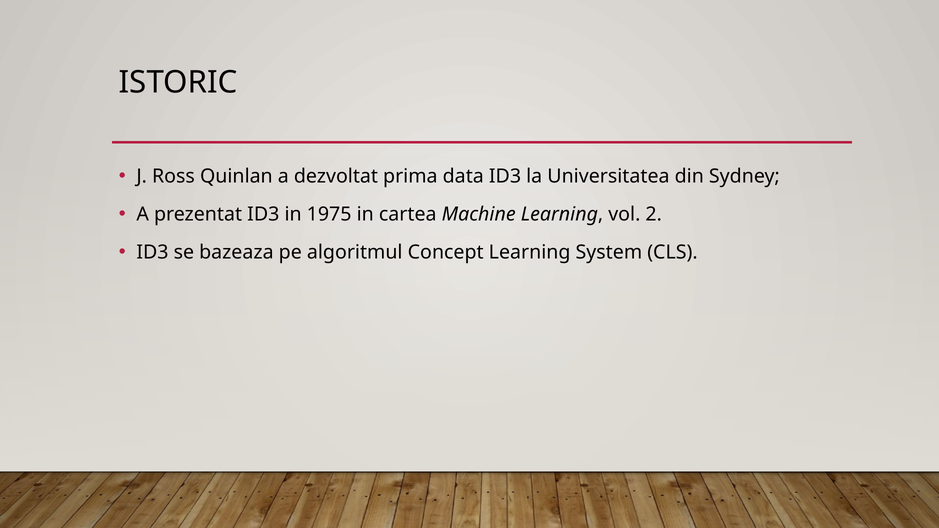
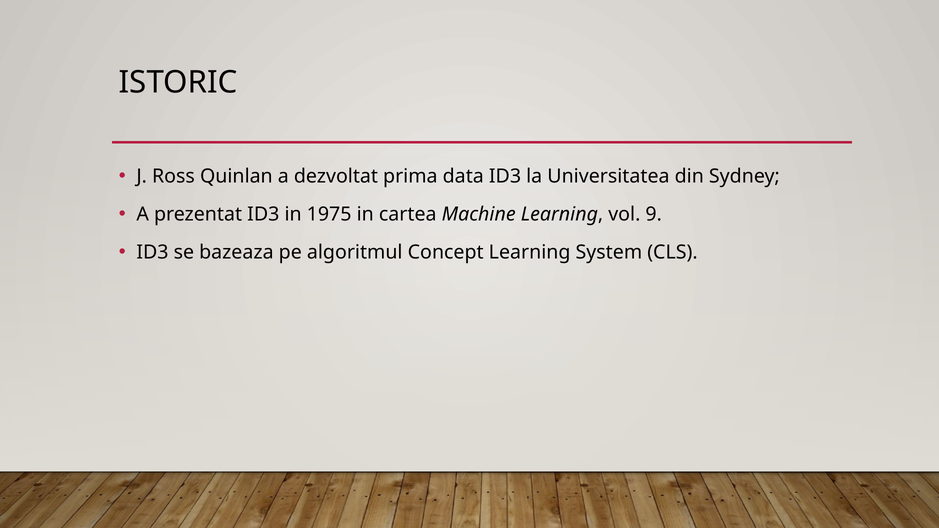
2: 2 -> 9
